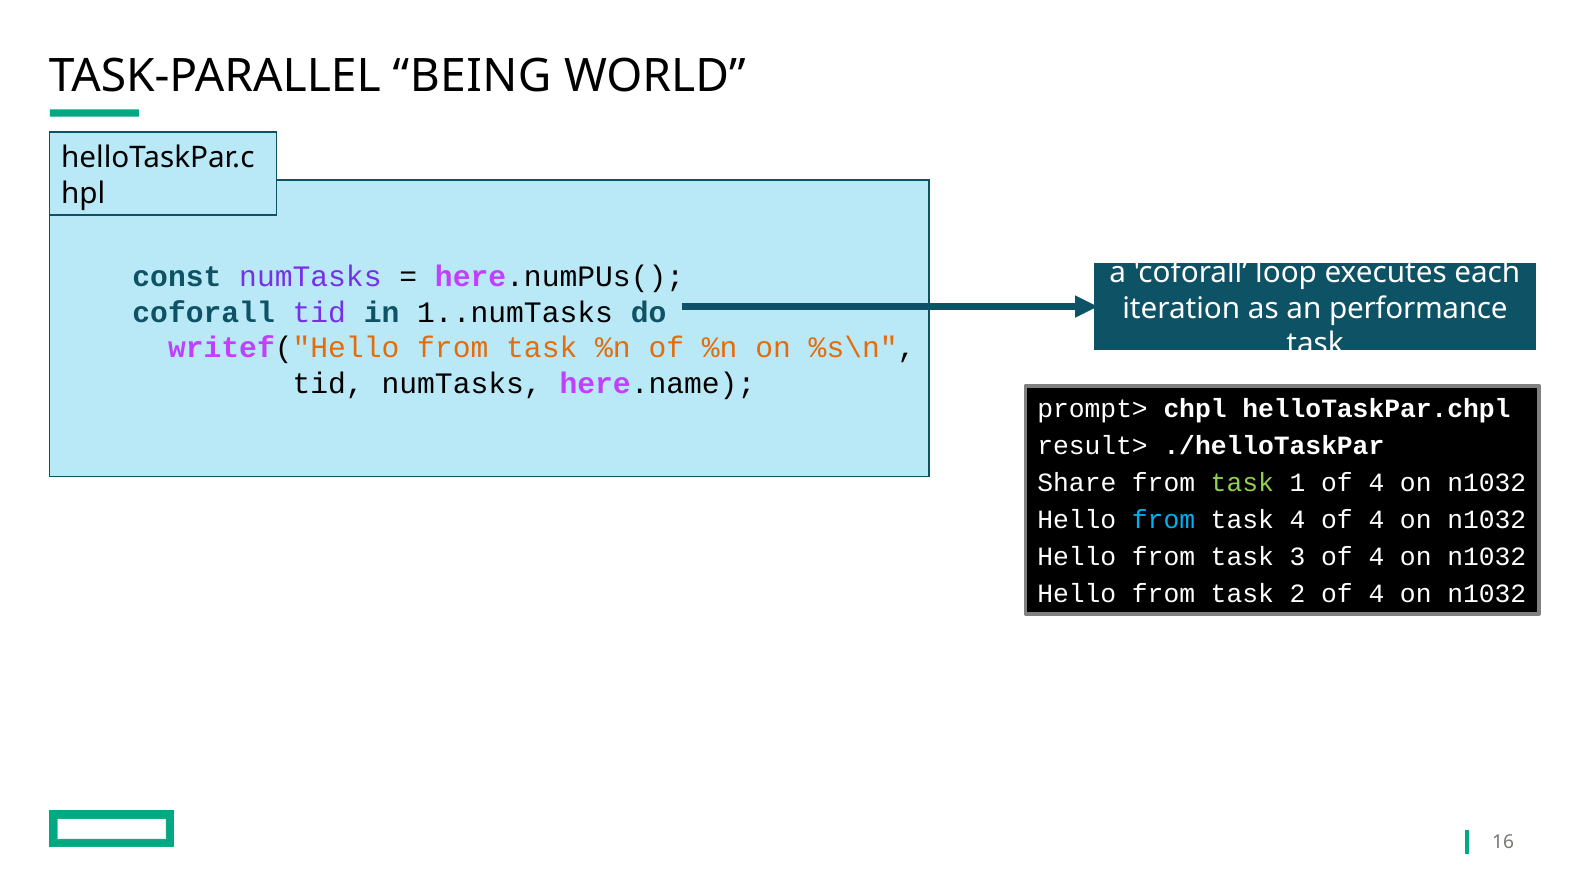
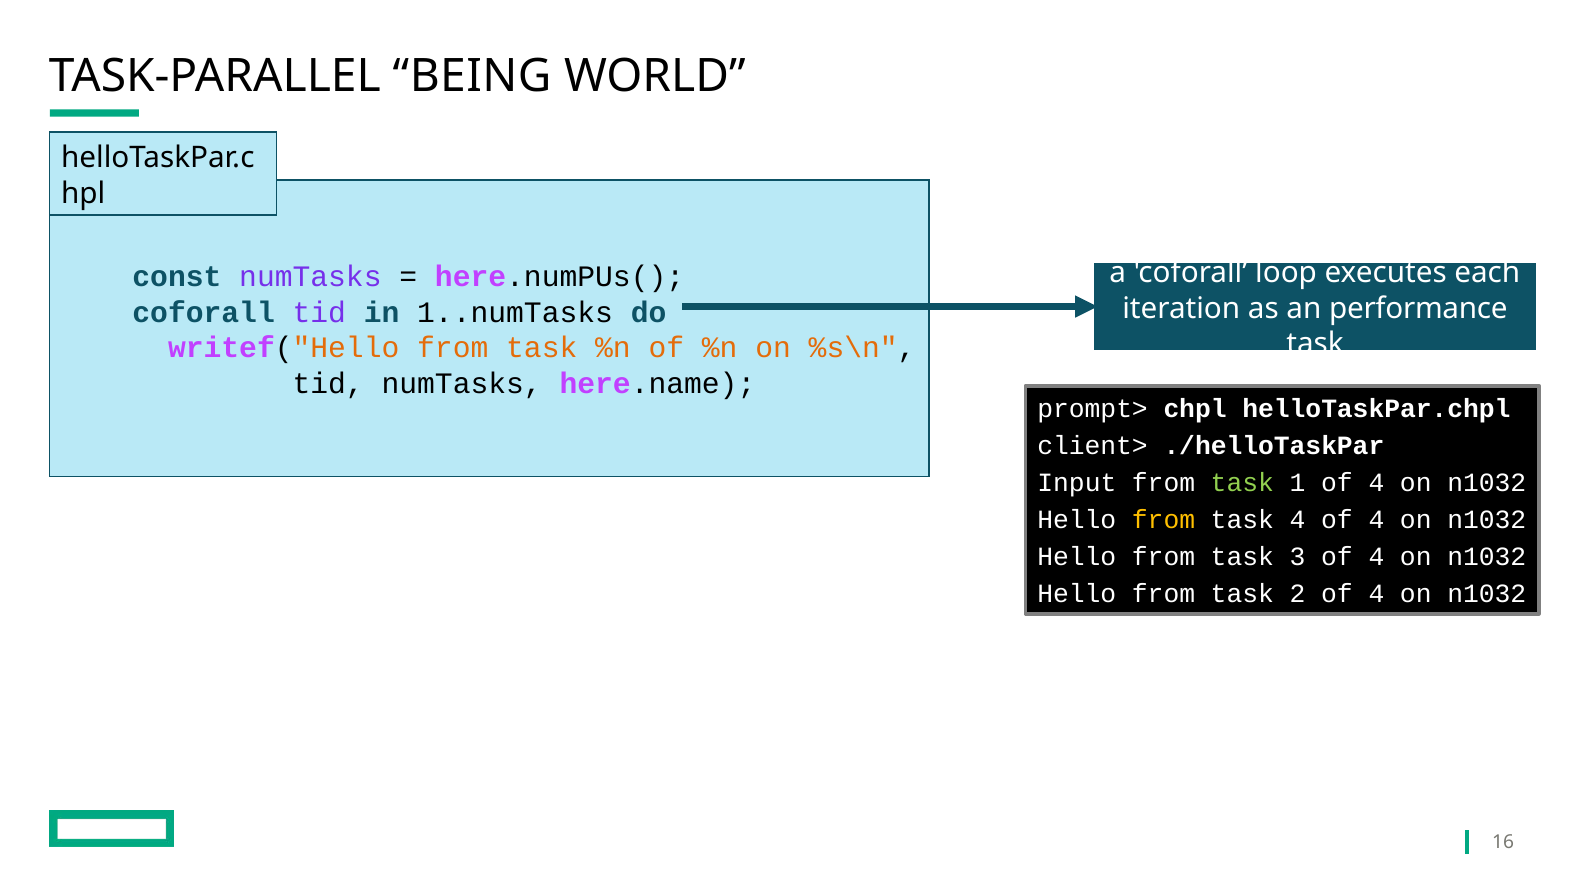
result>: result> -> client>
Share: Share -> Input
from at (1164, 520) colour: light blue -> yellow
